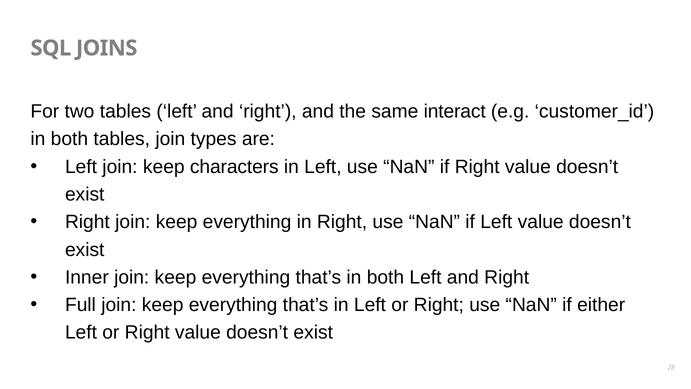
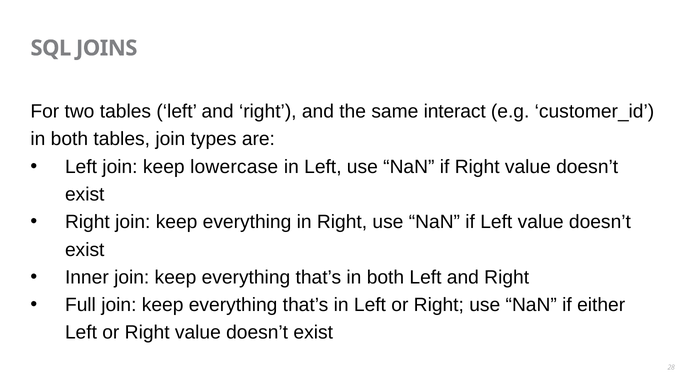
characters: characters -> lowercase
